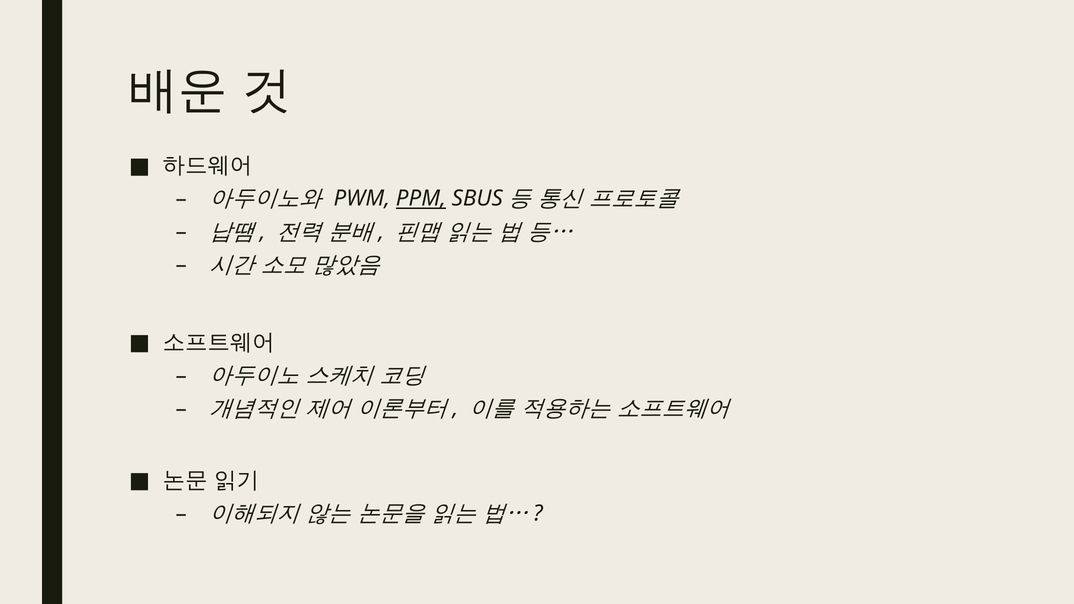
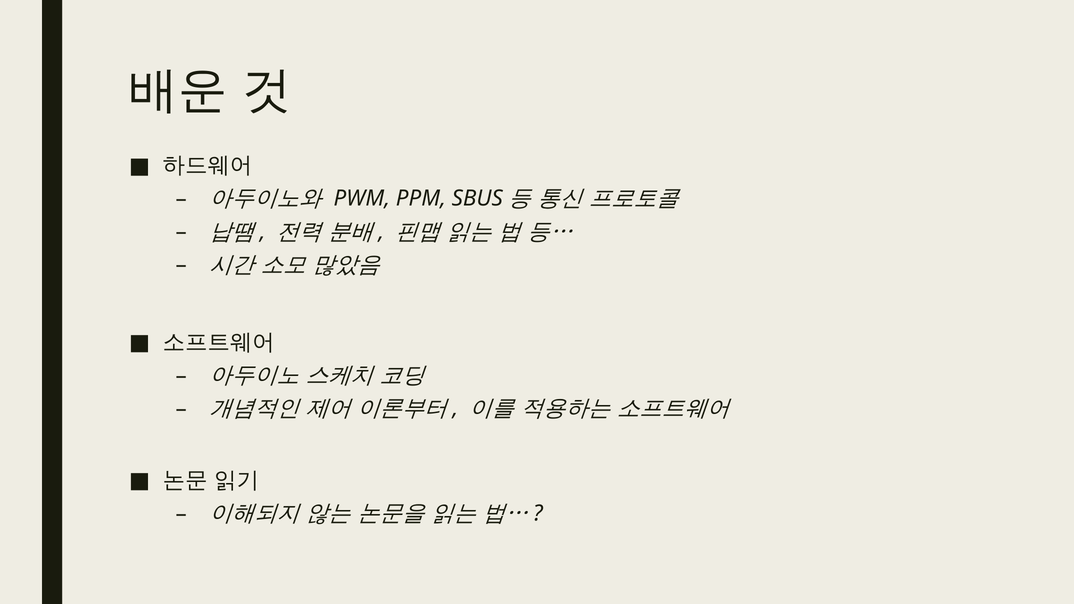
PPM underline: present -> none
